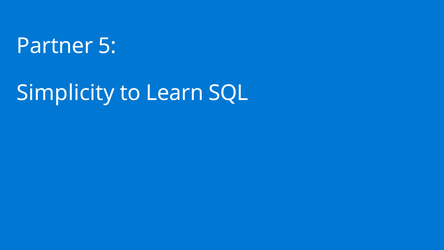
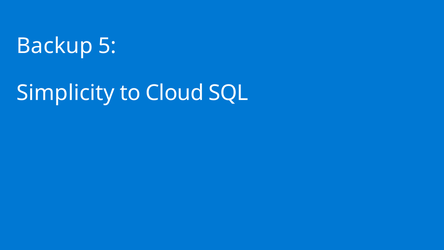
Partner: Partner -> Backup
Learn: Learn -> Cloud
